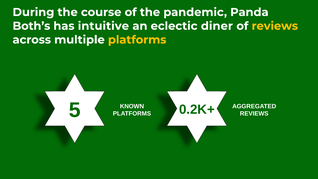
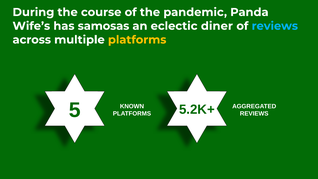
Both’s: Both’s -> Wife’s
intuitive: intuitive -> samosas
reviews at (275, 26) colour: yellow -> light blue
0.2K+: 0.2K+ -> 5.2K+
